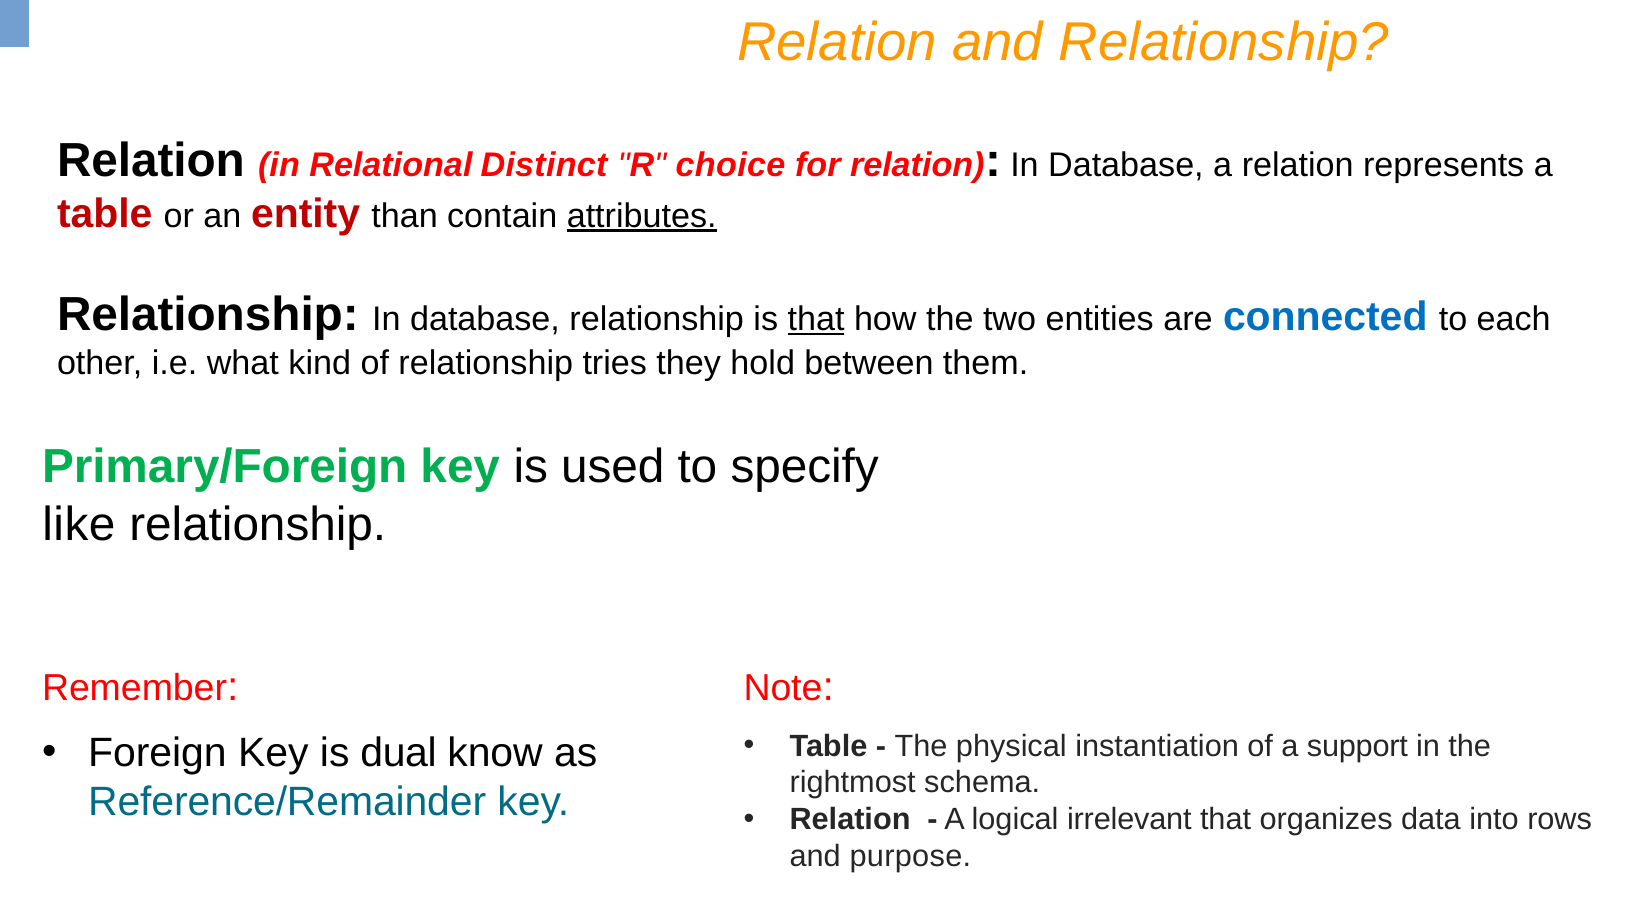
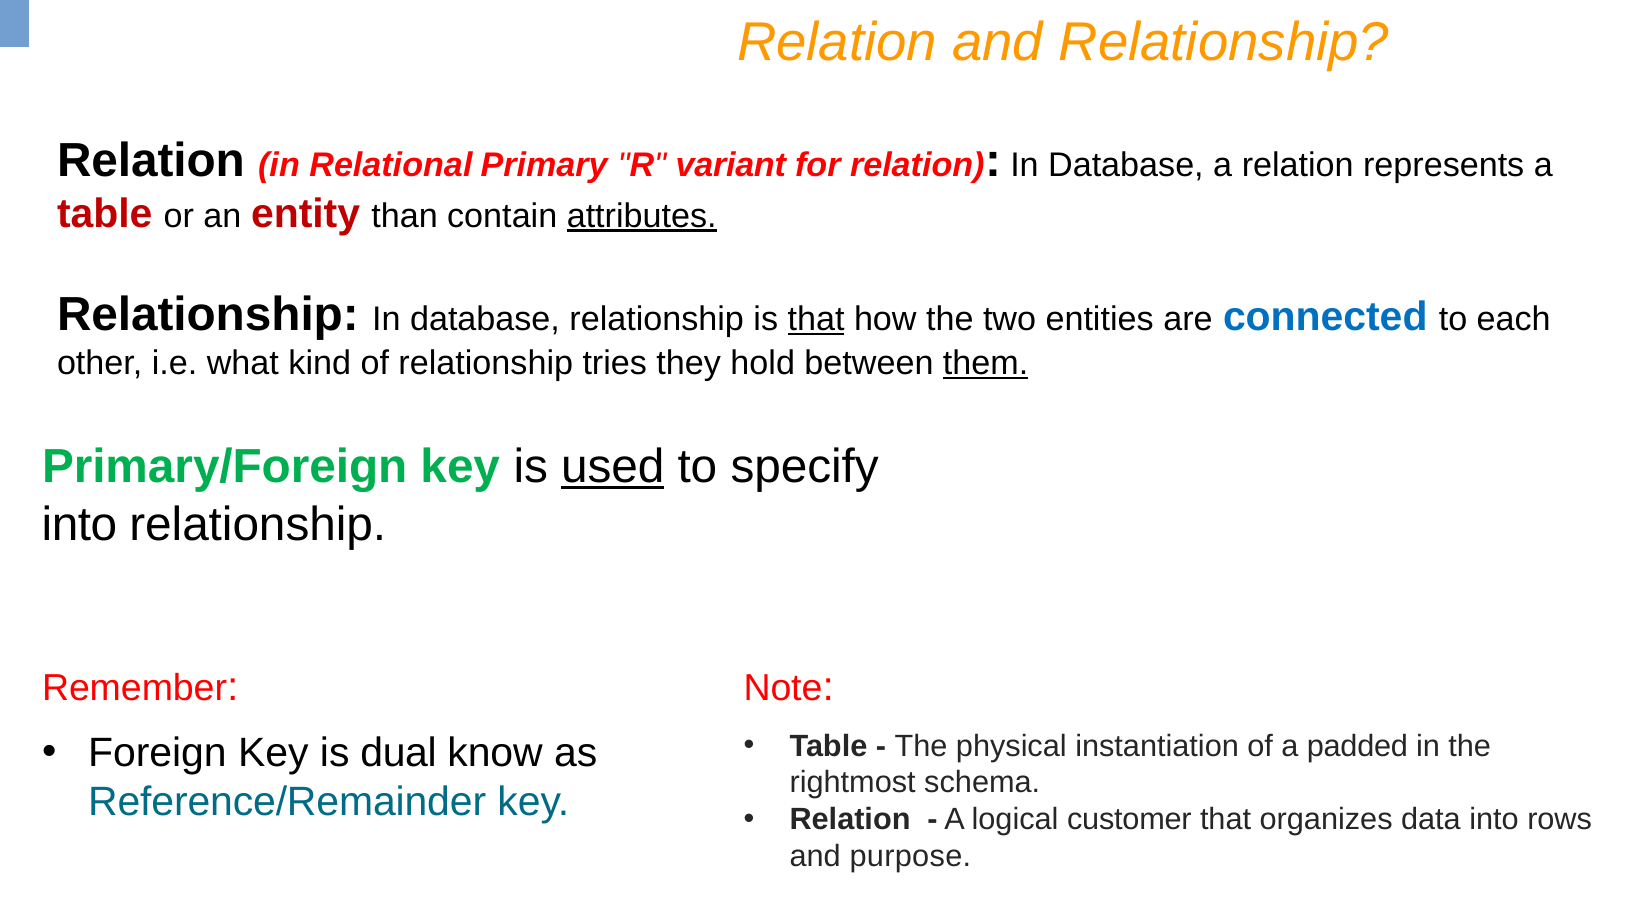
Distinct: Distinct -> Primary
choice: choice -> variant
them underline: none -> present
used underline: none -> present
like at (79, 524): like -> into
support: support -> padded
irrelevant: irrelevant -> customer
